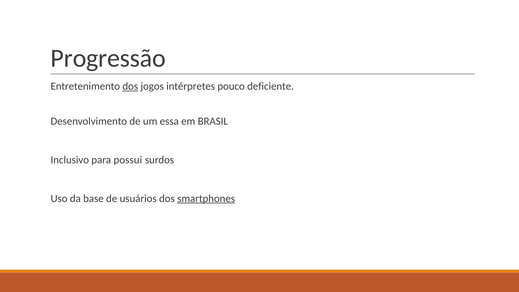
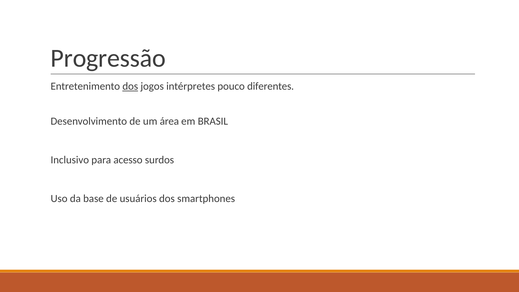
deficiente: deficiente -> diferentes
essa: essa -> área
possui: possui -> acesso
smartphones underline: present -> none
